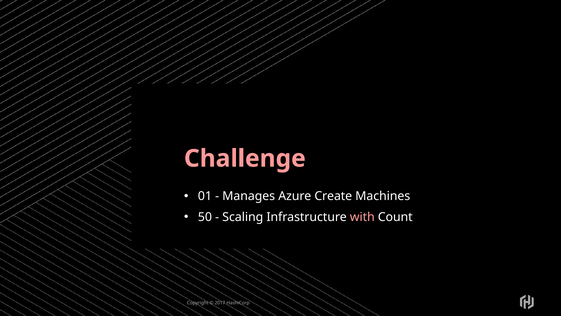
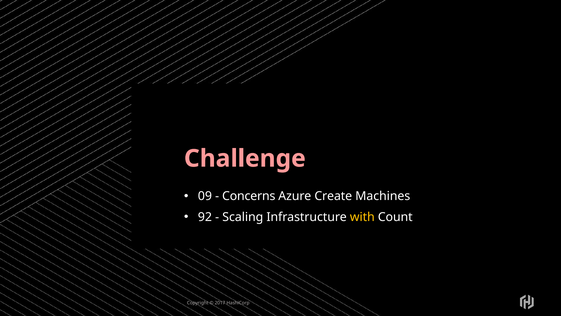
01: 01 -> 09
Manages: Manages -> Concerns
50: 50 -> 92
with colour: pink -> yellow
